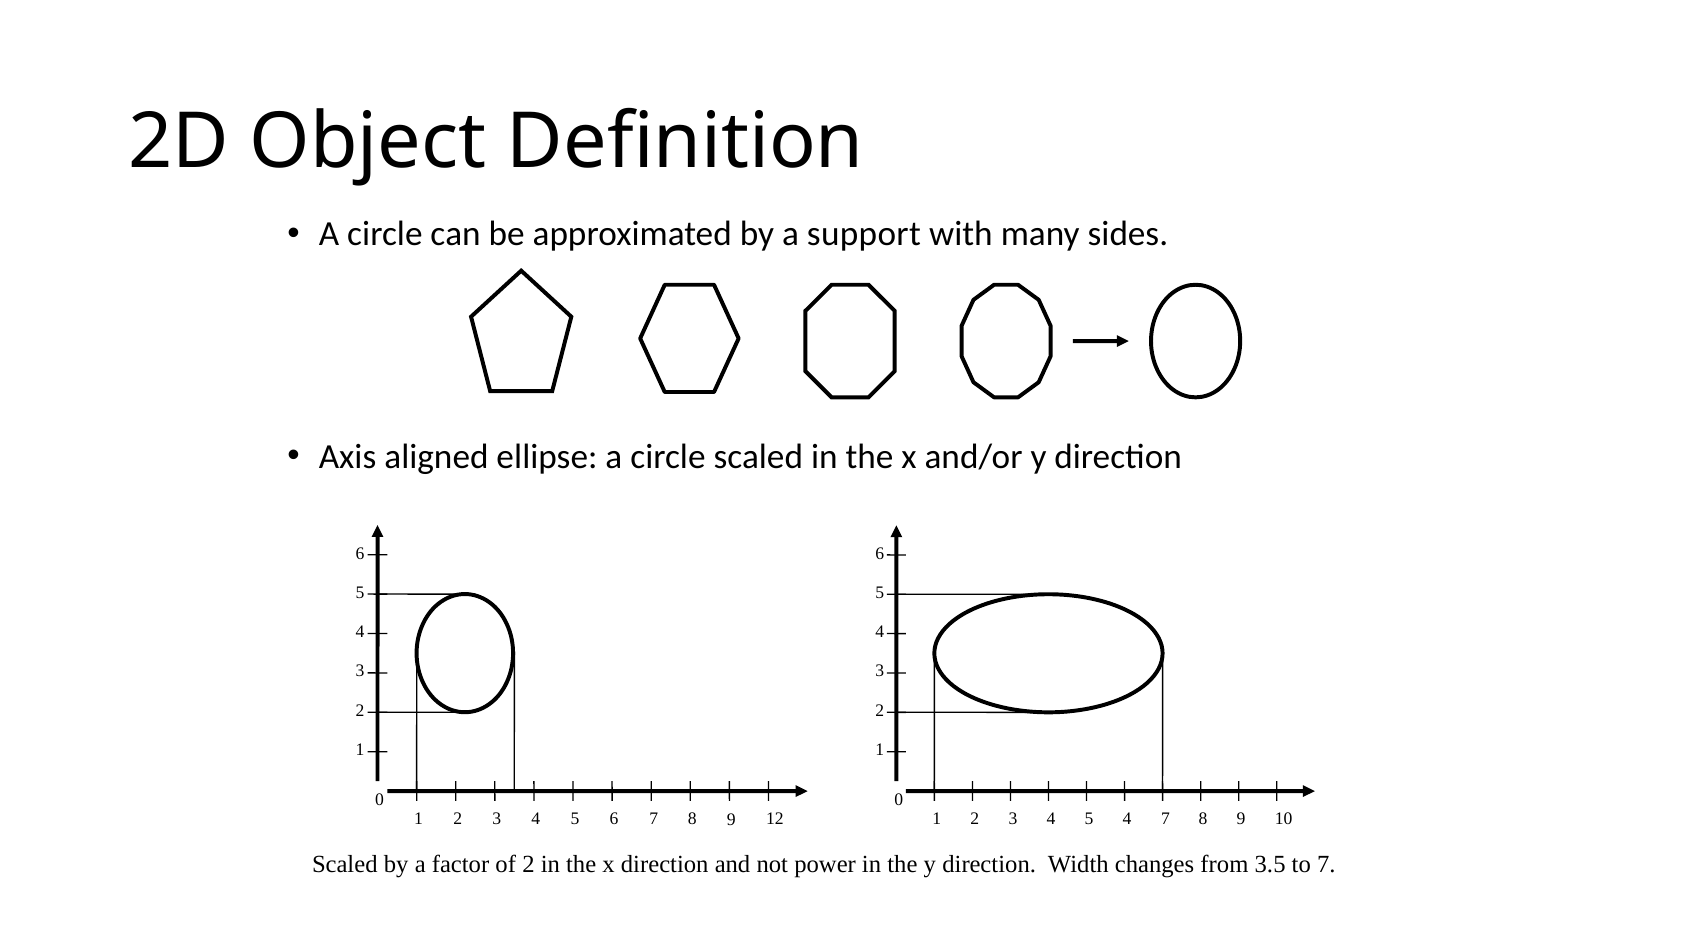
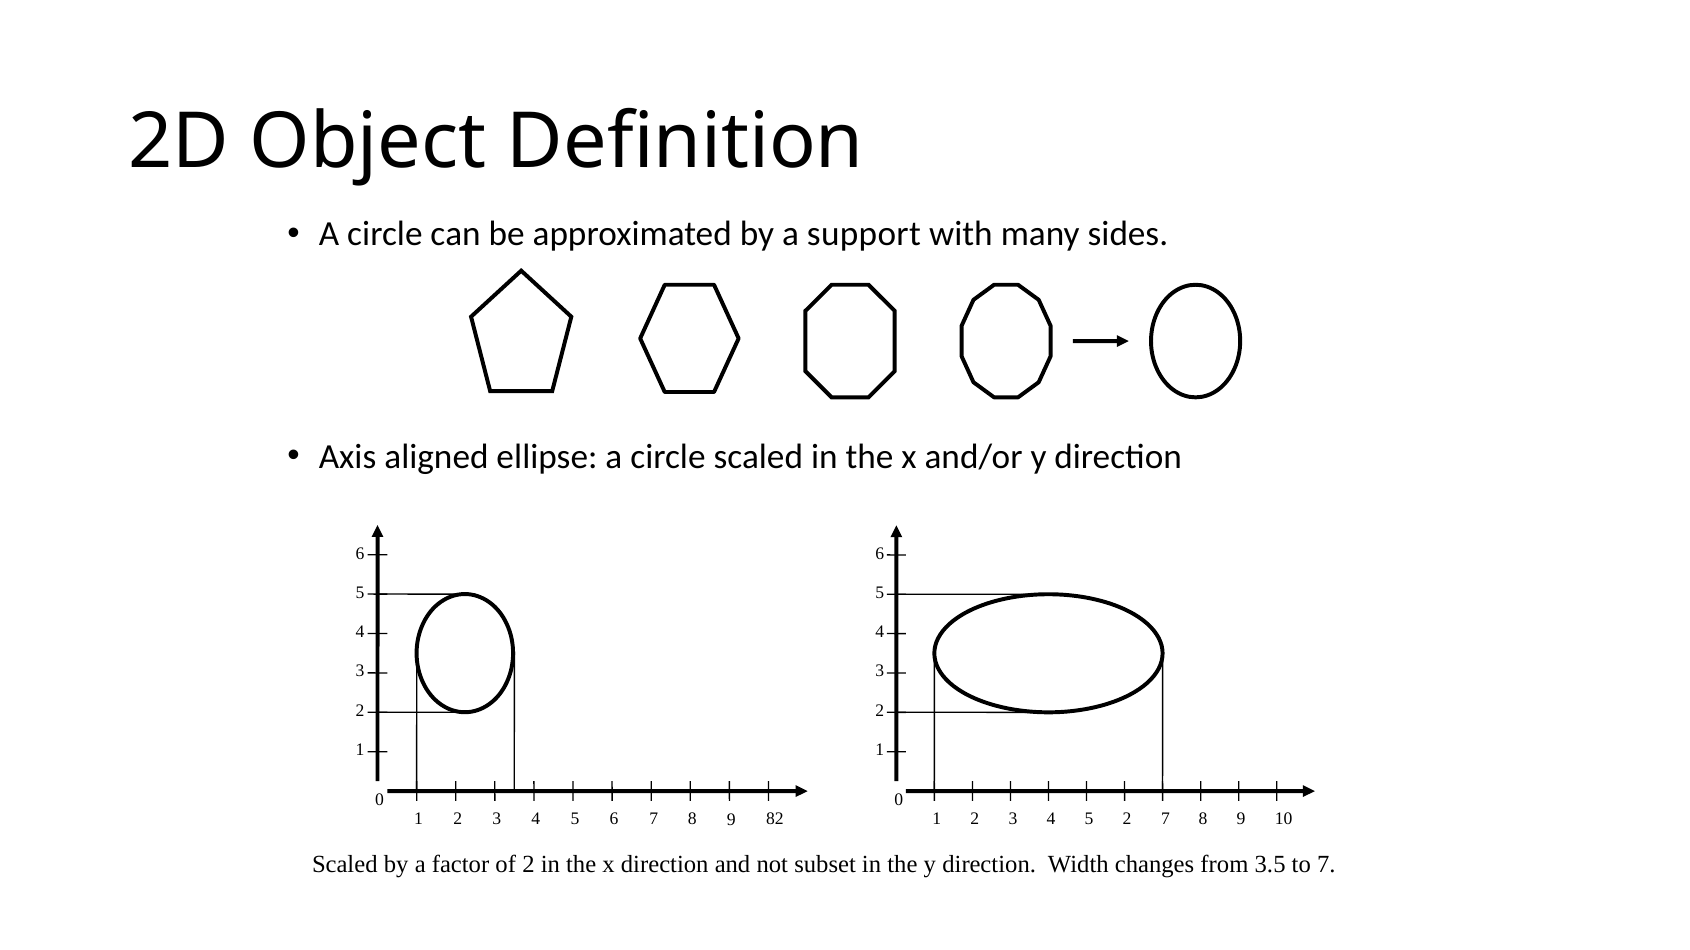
5 4: 4 -> 2
12: 12 -> 82
power: power -> subset
